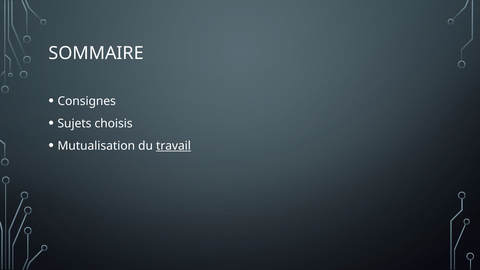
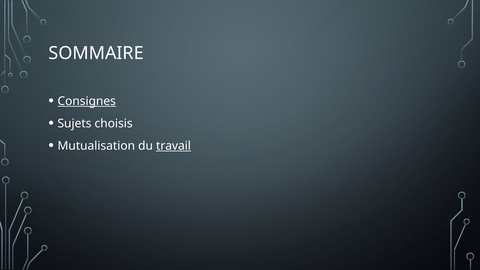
Consignes underline: none -> present
